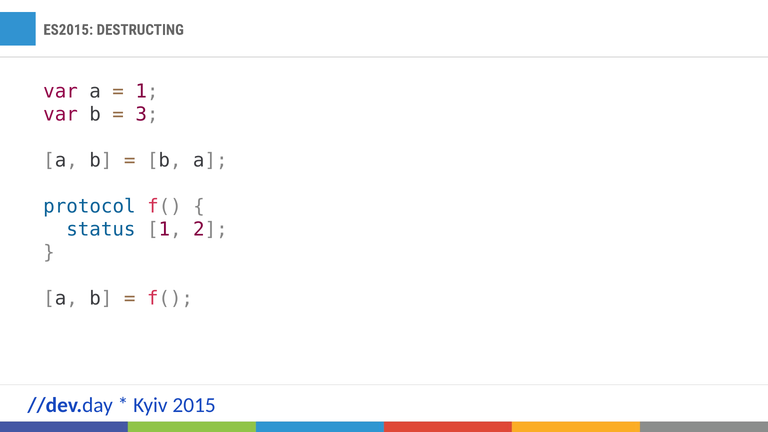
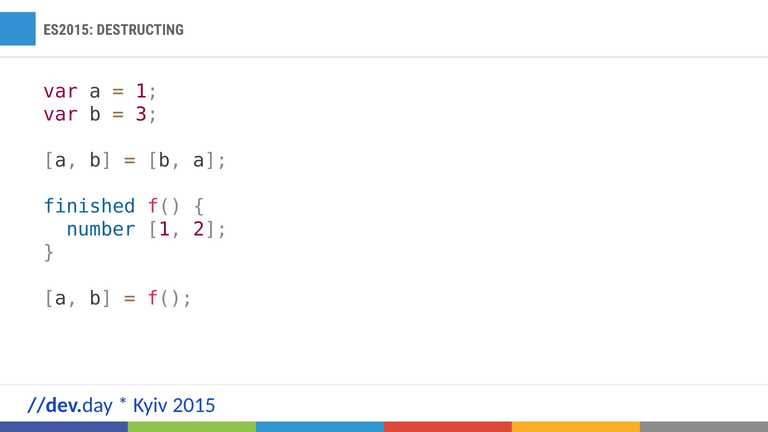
protocol: protocol -> finished
status: status -> number
